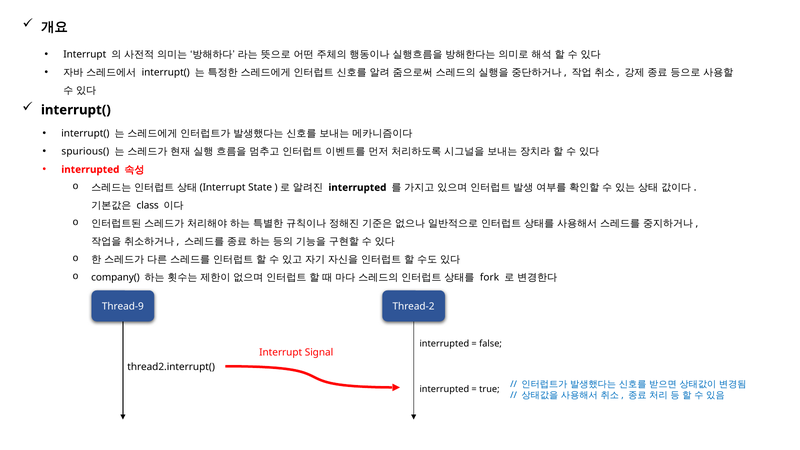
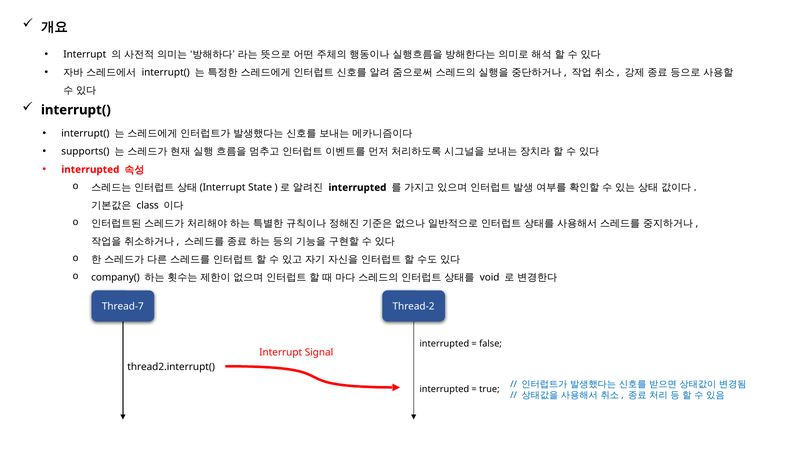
spurious(: spurious( -> supports(
fork: fork -> void
Thread-9: Thread-9 -> Thread-7
